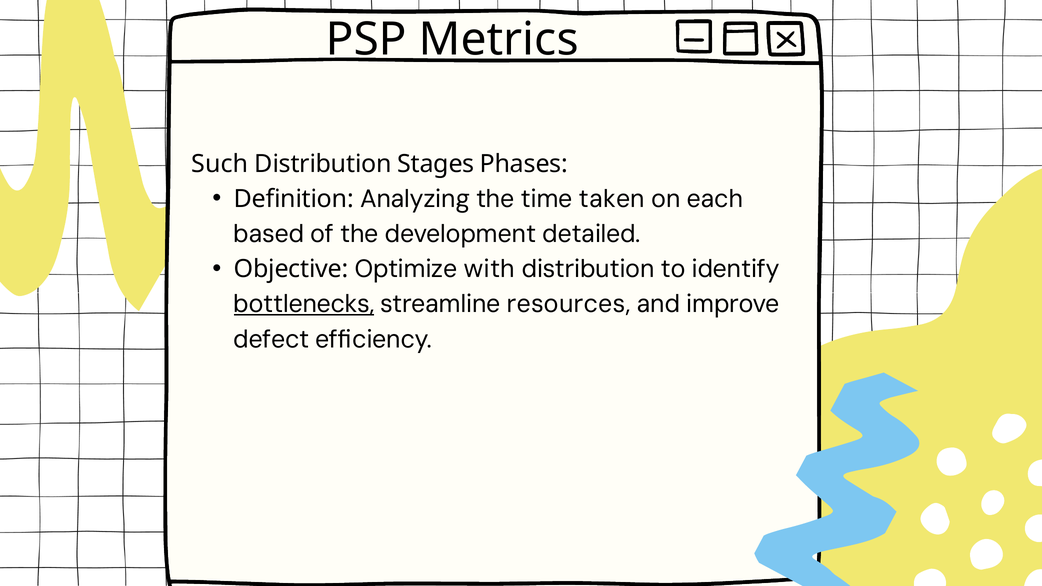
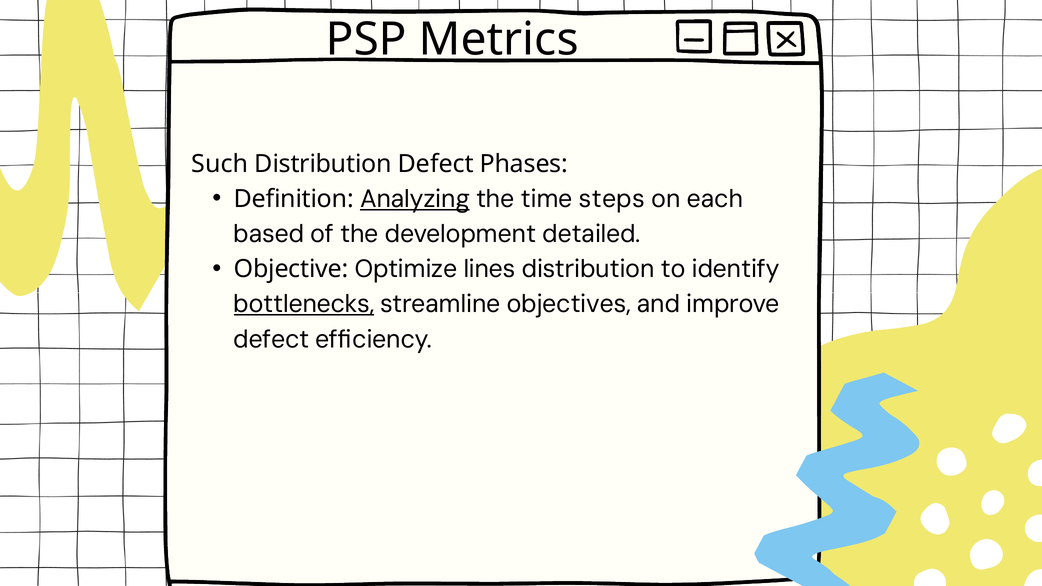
Distribution Stages: Stages -> Defect
Analyzing underline: none -> present
taken: taken -> steps
with: with -> lines
resources: resources -> objectives
